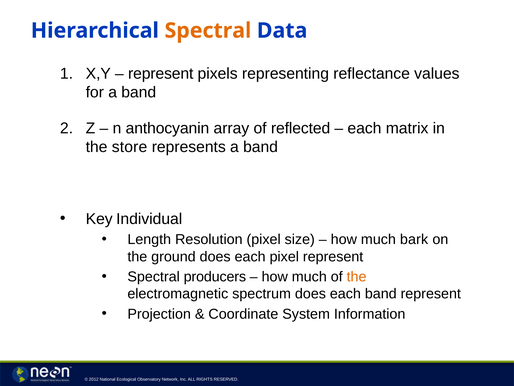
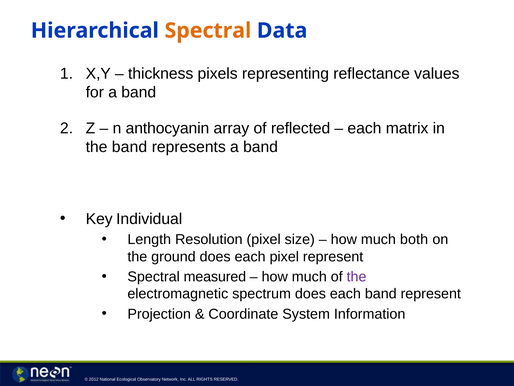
represent at (161, 73): represent -> thickness
the store: store -> band
bark: bark -> both
producers: producers -> measured
the at (357, 276) colour: orange -> purple
